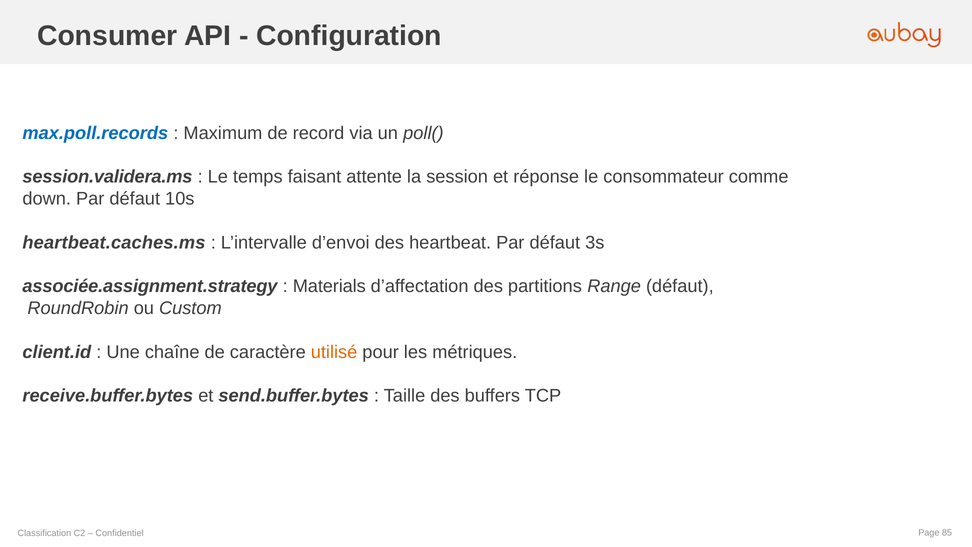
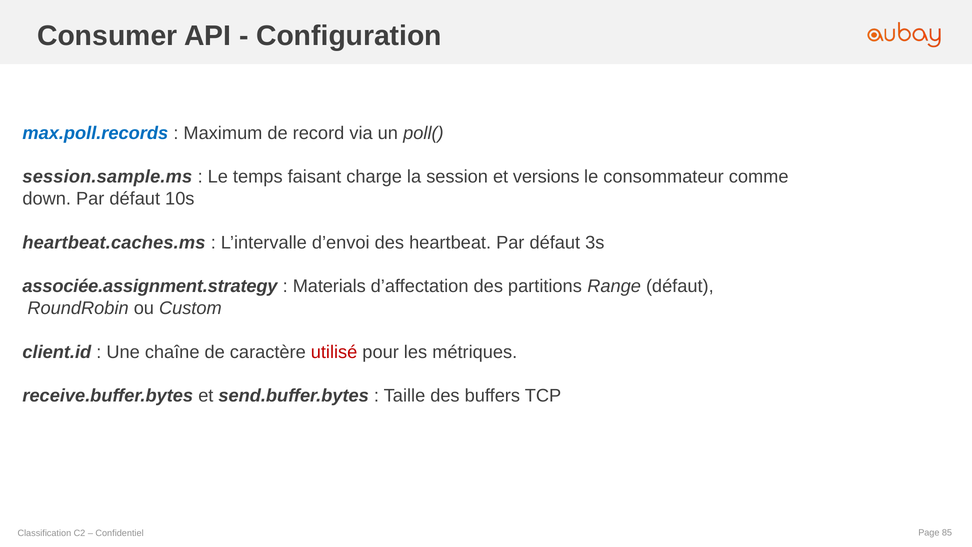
session.validera.ms: session.validera.ms -> session.sample.ms
attente: attente -> charge
réponse: réponse -> versions
utilisé colour: orange -> red
